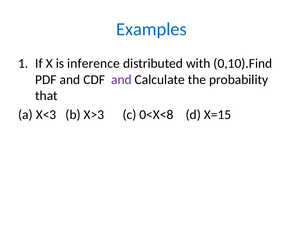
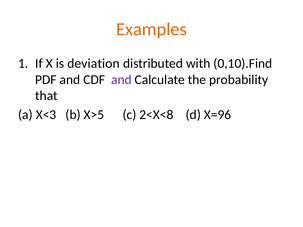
Examples colour: blue -> orange
inference: inference -> deviation
X>3: X>3 -> X>5
0<X<8: 0<X<8 -> 2<X<8
X=15: X=15 -> X=96
